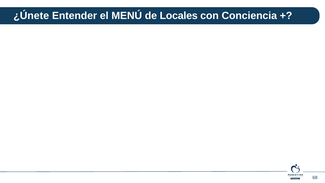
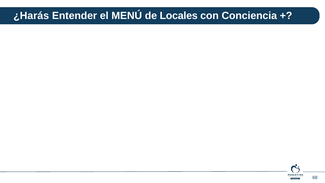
¿Únete: ¿Únete -> ¿Harás
